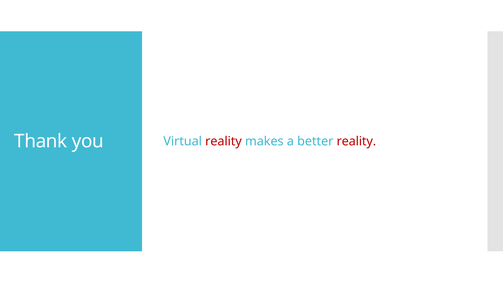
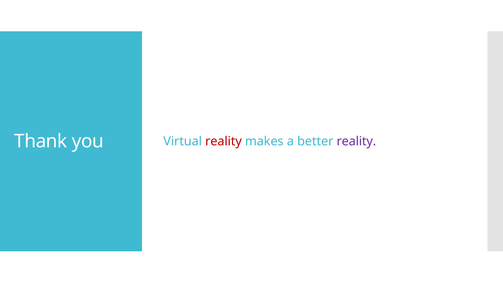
reality at (356, 141) colour: red -> purple
